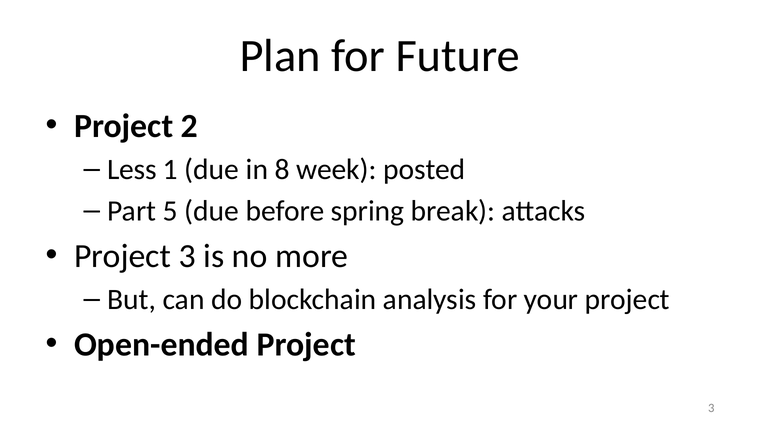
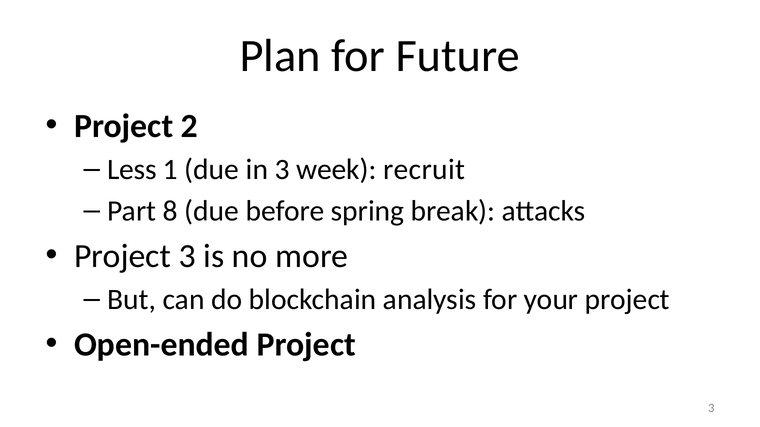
in 8: 8 -> 3
posted: posted -> recruit
5: 5 -> 8
